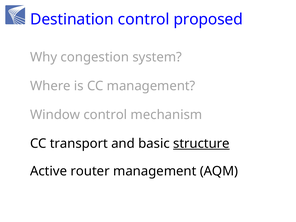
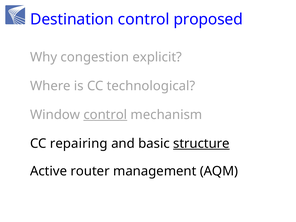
system: system -> explicit
CC management: management -> technological
control at (105, 115) underline: none -> present
transport: transport -> repairing
